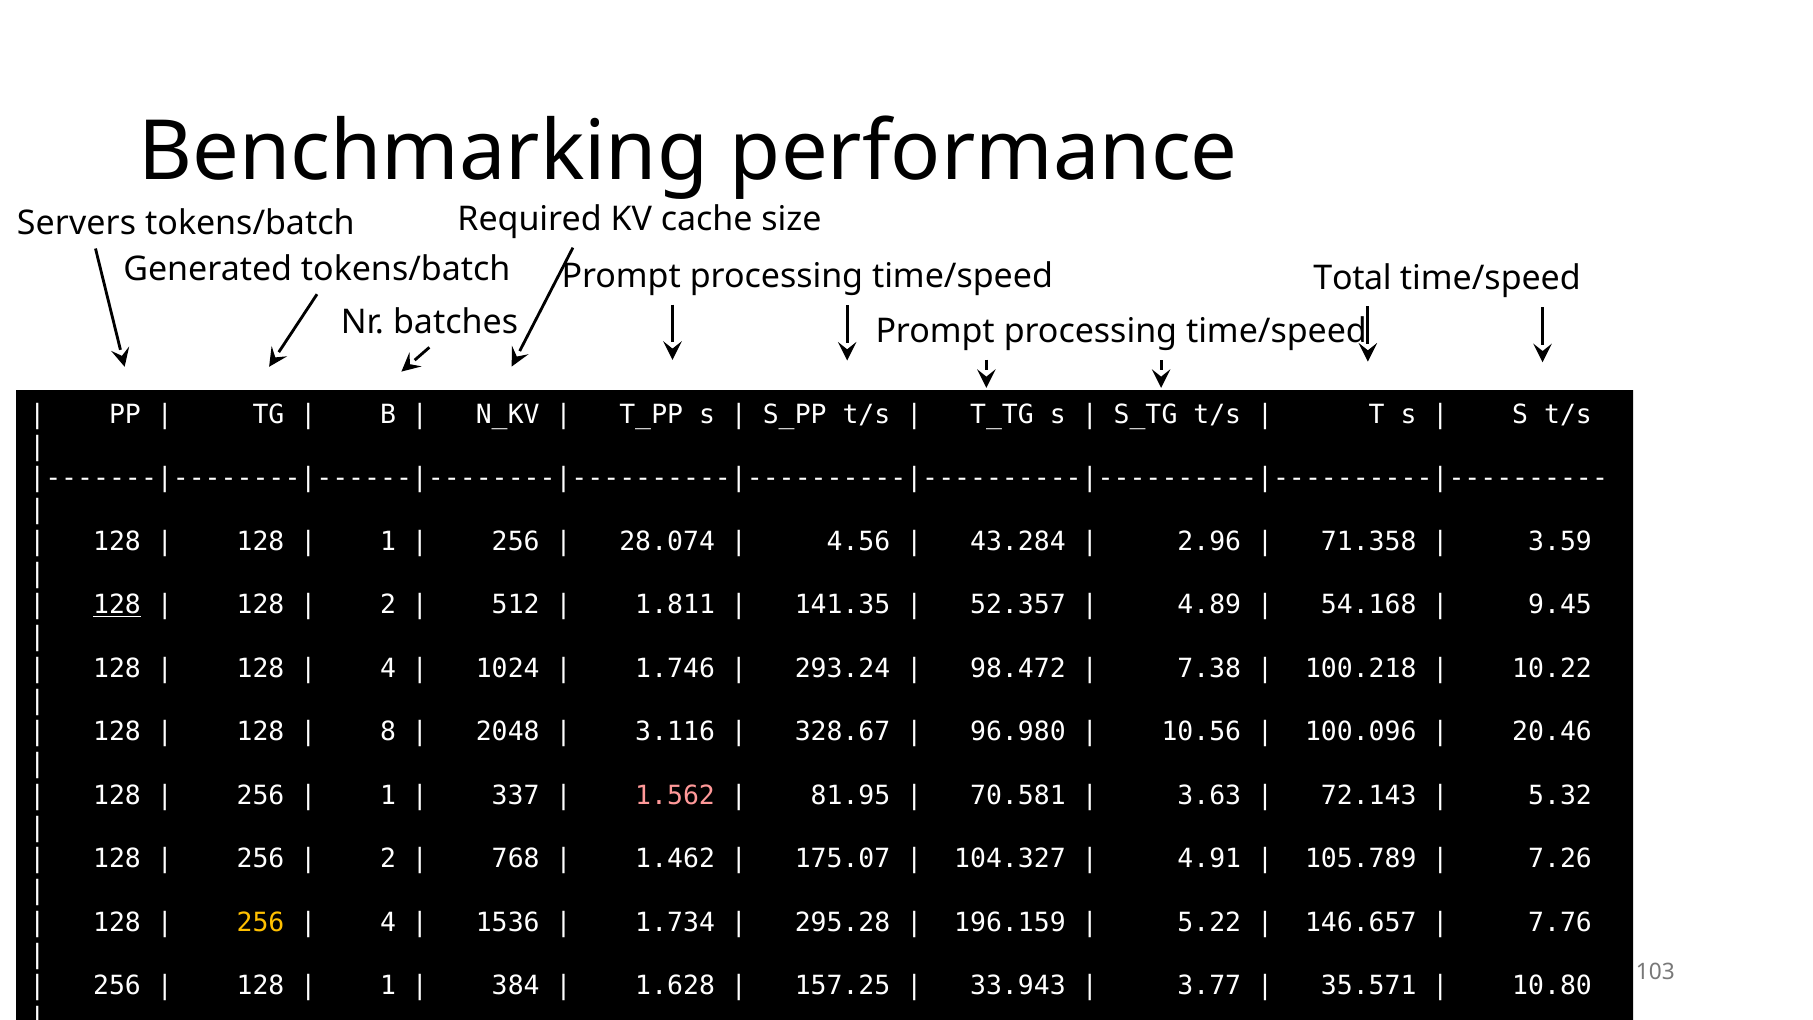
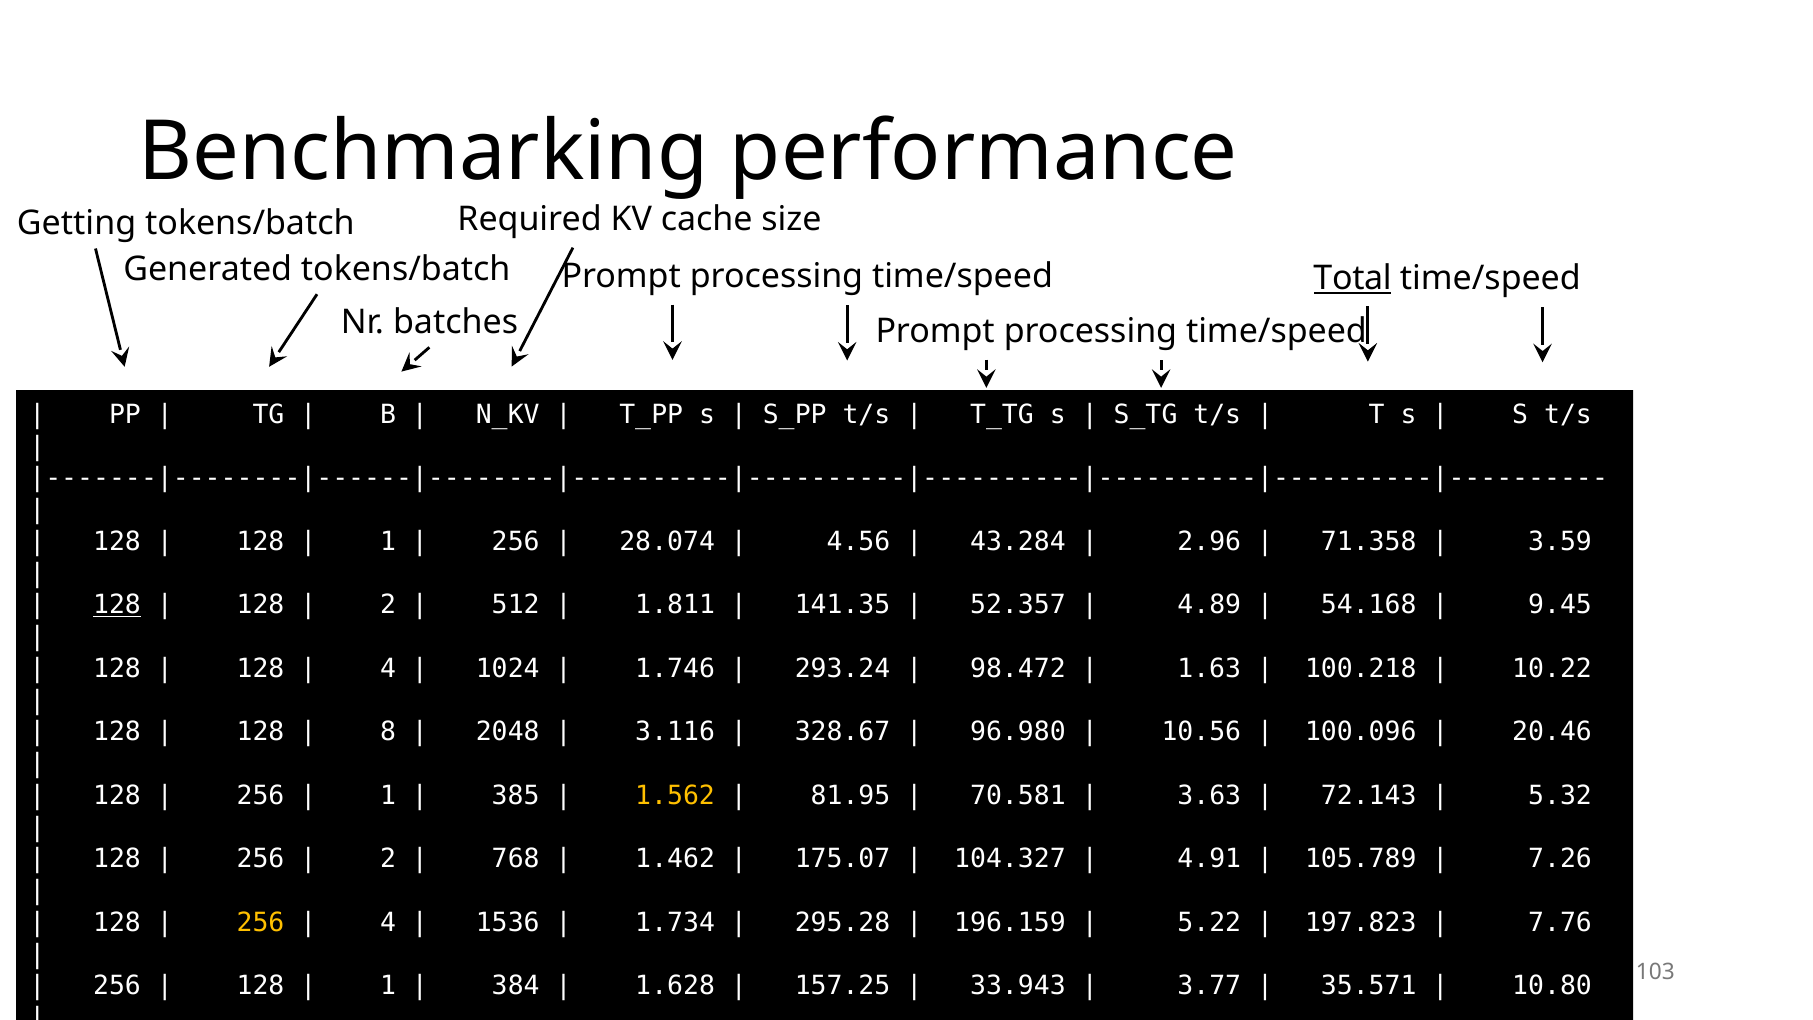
Servers: Servers -> Getting
Total underline: none -> present
7.38: 7.38 -> 1.63
337: 337 -> 385
1.562 colour: pink -> yellow
146.657: 146.657 -> 197.823
